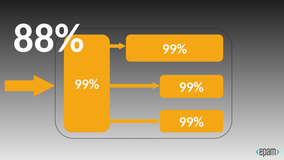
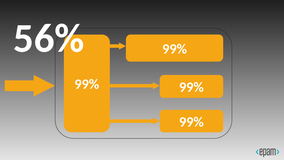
88%: 88% -> 56%
